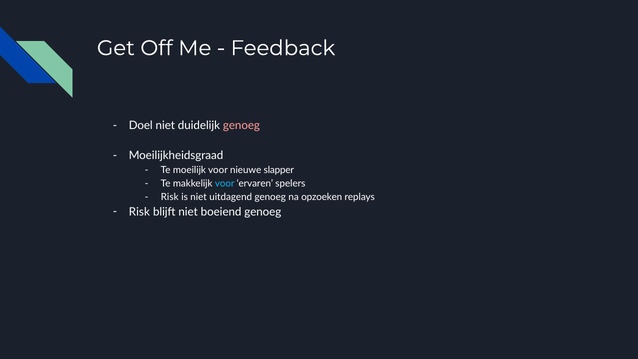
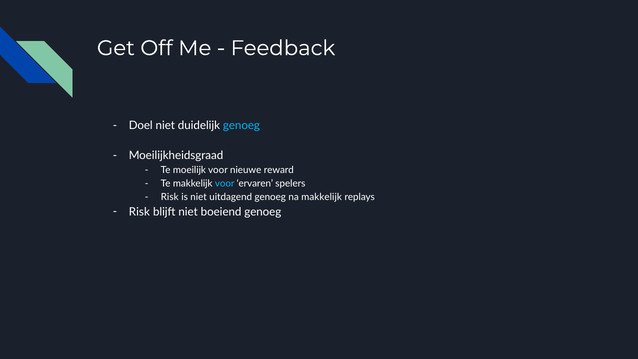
genoeg at (241, 126) colour: pink -> light blue
slapper: slapper -> reward
na opzoeken: opzoeken -> makkelijk
